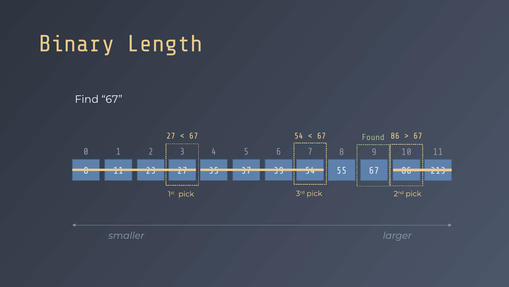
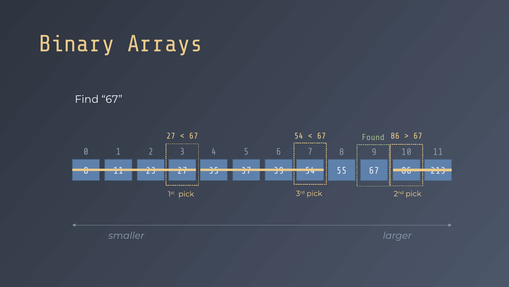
Length: Length -> Arrays
